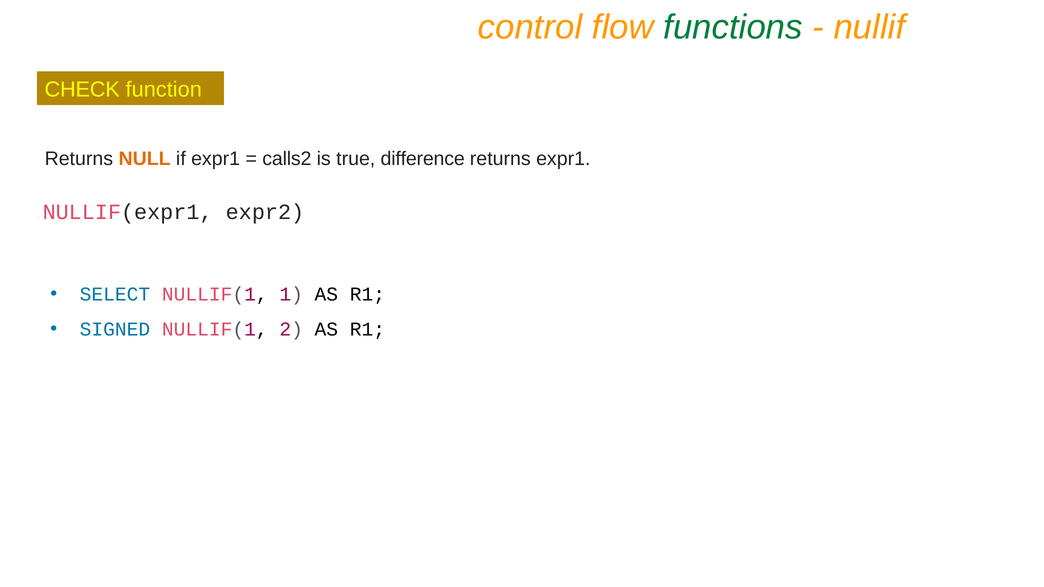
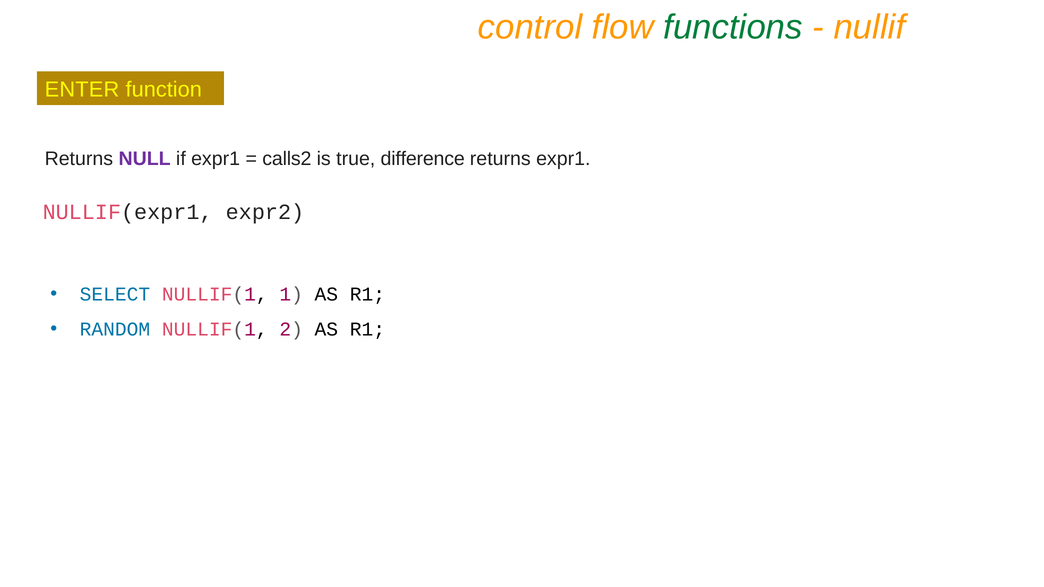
CHECK: CHECK -> ENTER
NULL colour: orange -> purple
SIGNED: SIGNED -> RANDOM
